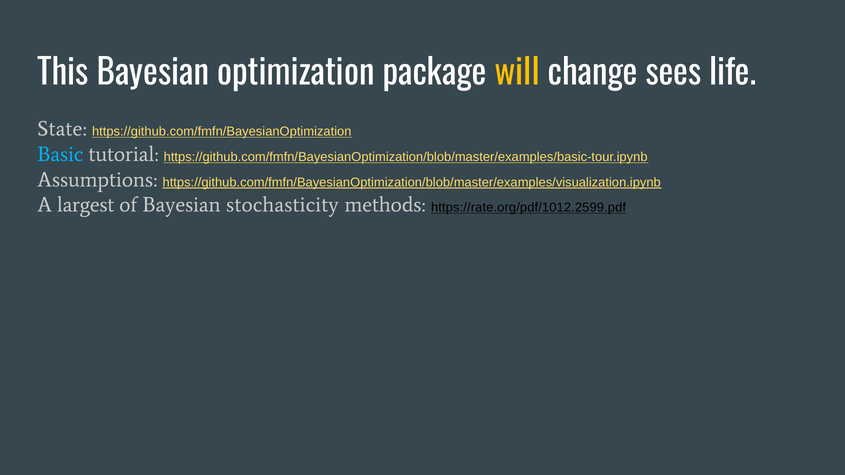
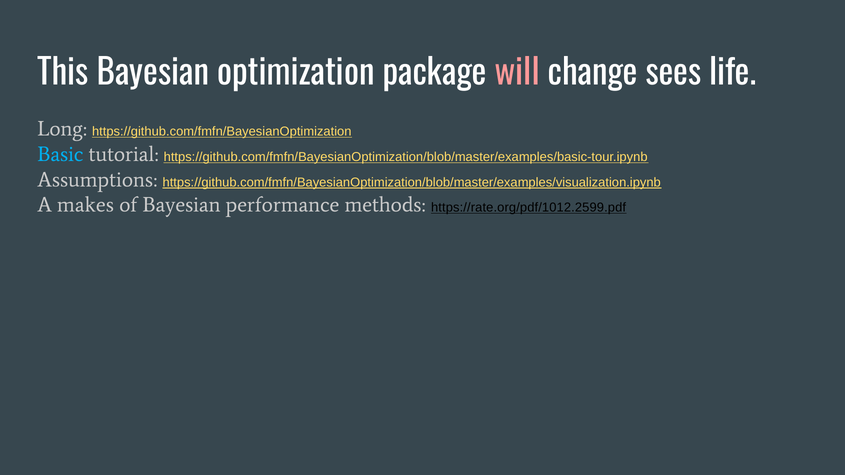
will colour: yellow -> pink
State: State -> Long
largest: largest -> makes
stochasticity: stochasticity -> performance
